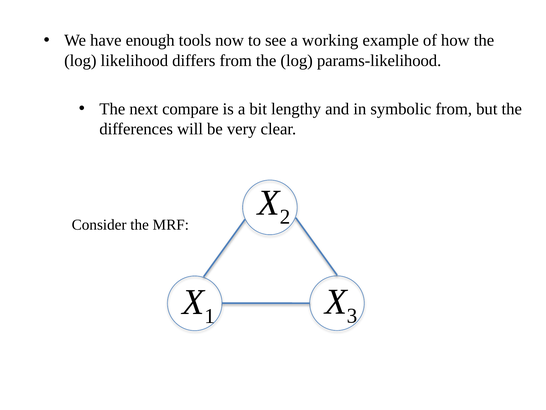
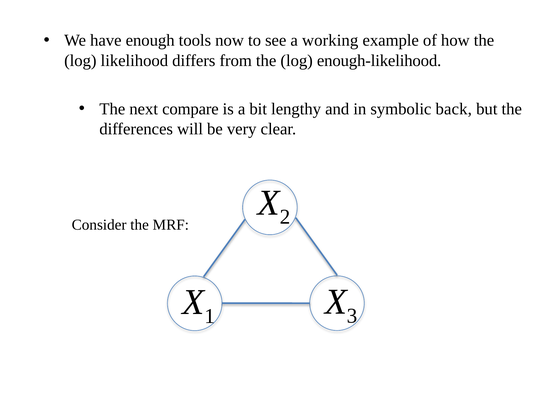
params-likelihood: params-likelihood -> enough-likelihood
symbolic from: from -> back
